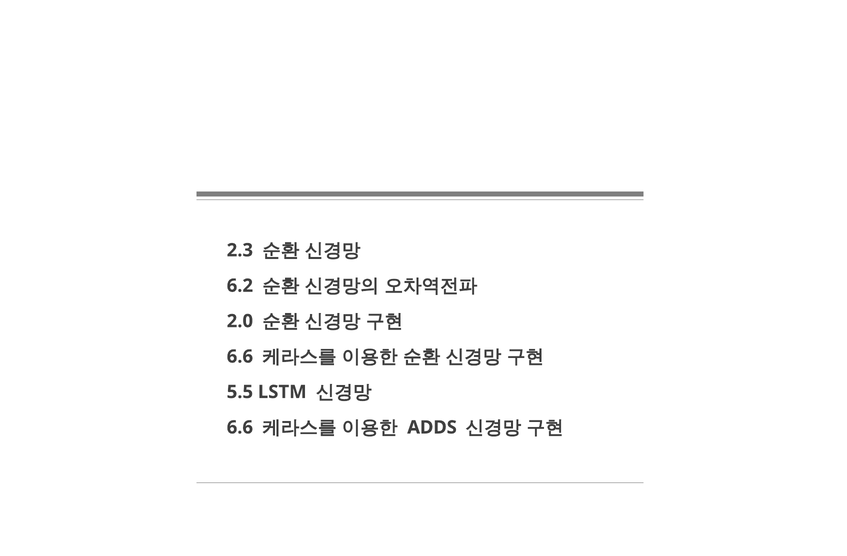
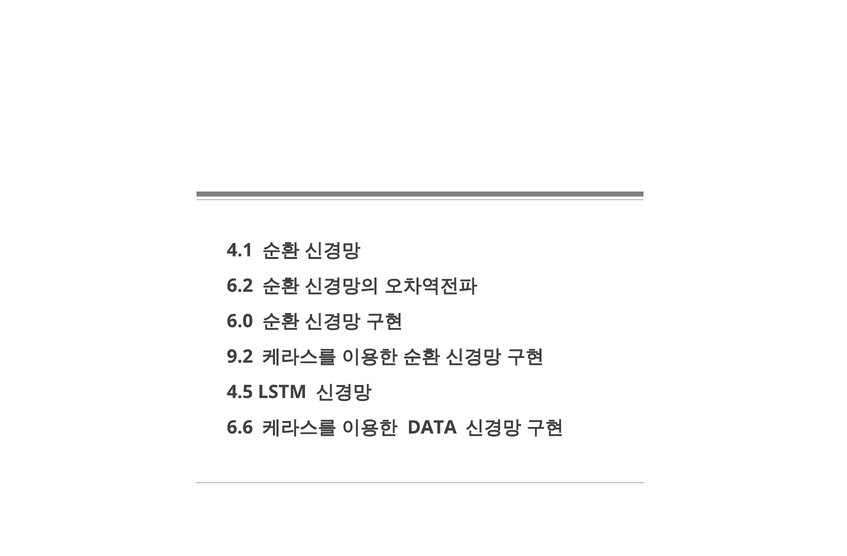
2.3: 2.3 -> 4.1
2.0: 2.0 -> 6.0
6.6 at (240, 357): 6.6 -> 9.2
5.5: 5.5 -> 4.5
ADDS: ADDS -> DATA
